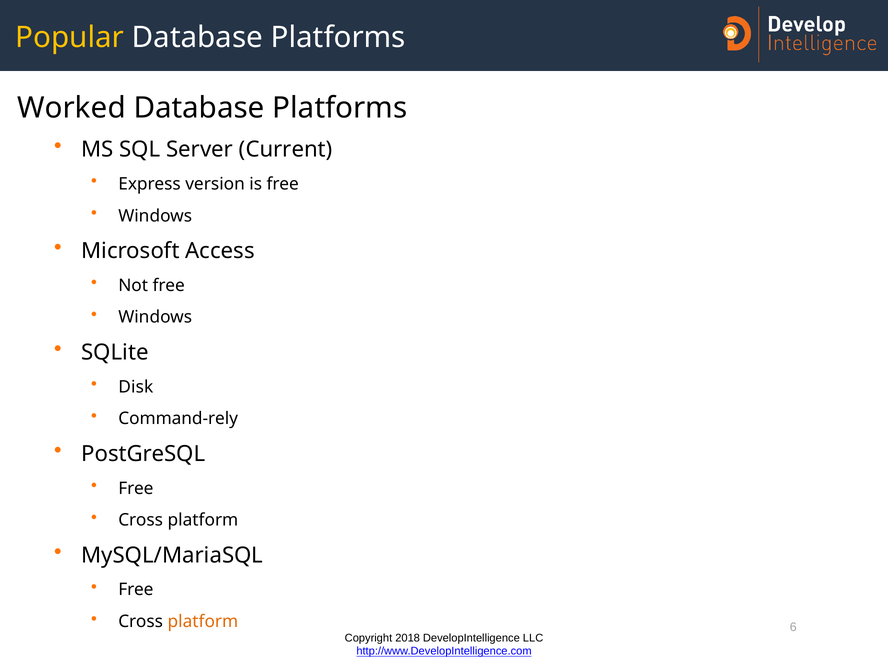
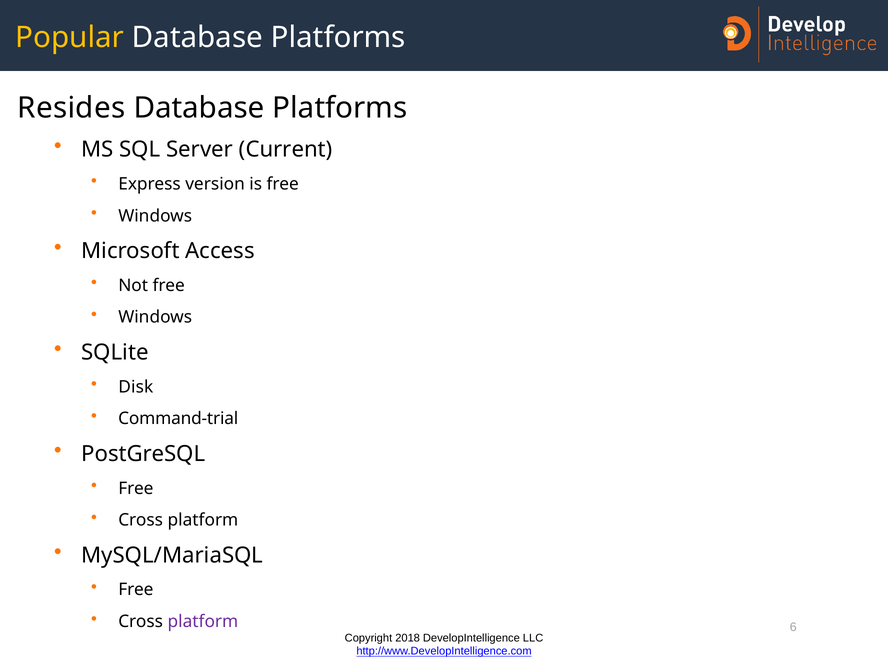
Worked: Worked -> Resides
Command-rely: Command-rely -> Command-trial
platform at (203, 622) colour: orange -> purple
